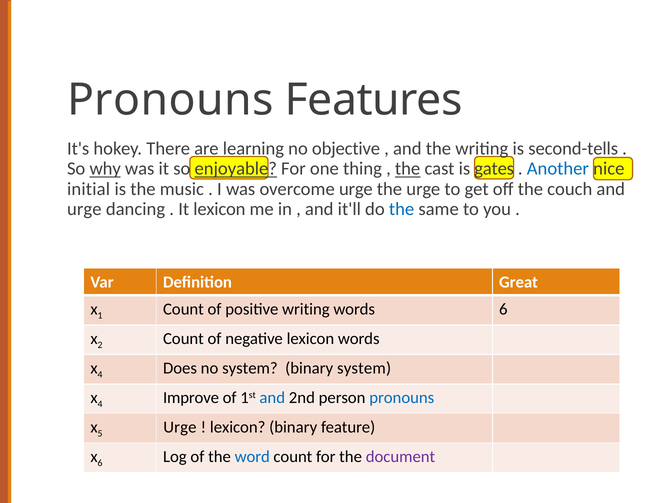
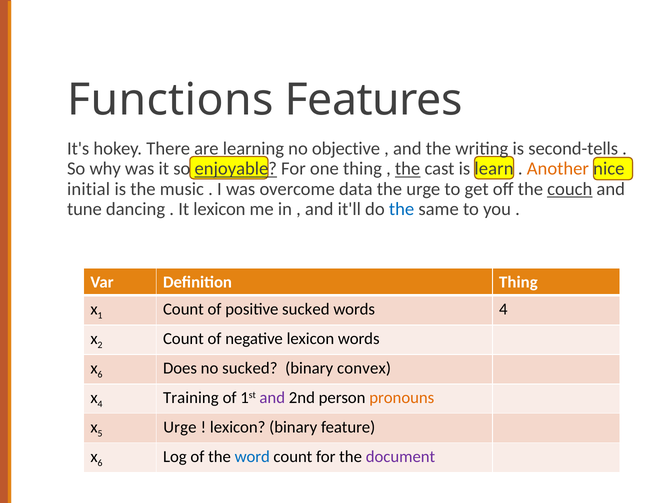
Pronouns at (170, 100): Pronouns -> Functions
why underline: present -> none
gates: gates -> learn
Another colour: blue -> orange
overcome urge: urge -> data
couch underline: none -> present
urge at (84, 209): urge -> tune
Definition Great: Great -> Thing
positive writing: writing -> sucked
words 6: 6 -> 4
4 at (100, 374): 4 -> 6
no system: system -> sucked
binary system: system -> convex
Improve: Improve -> Training
and at (272, 397) colour: blue -> purple
pronouns at (402, 397) colour: blue -> orange
